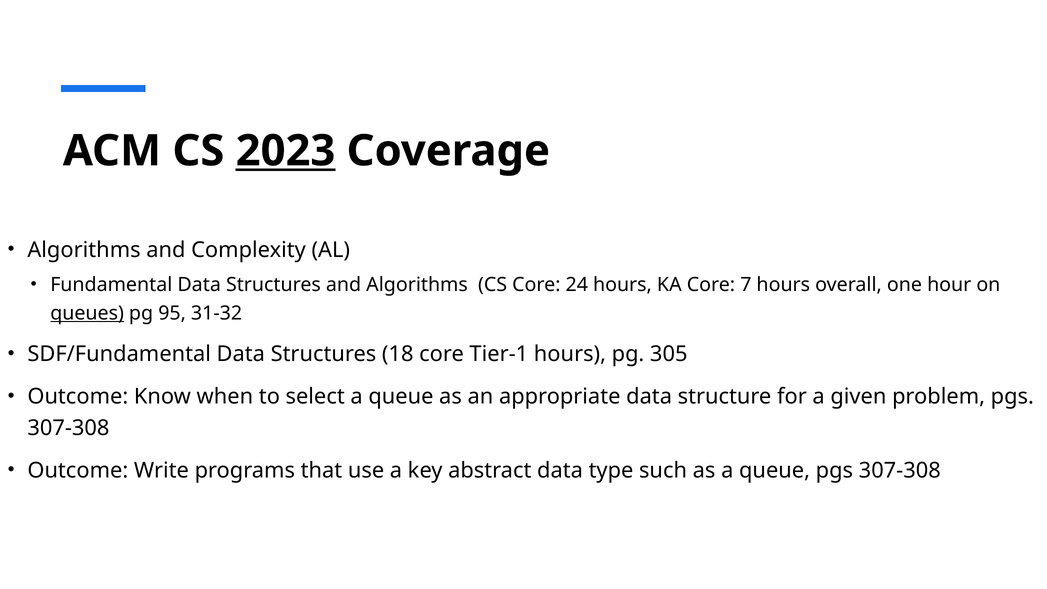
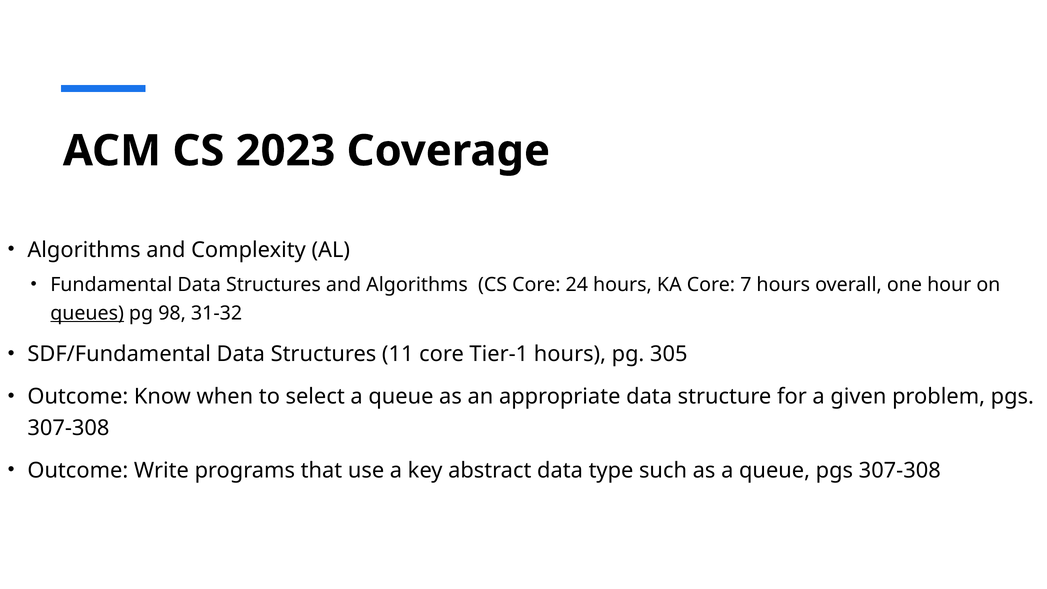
2023 underline: present -> none
95: 95 -> 98
18: 18 -> 11
